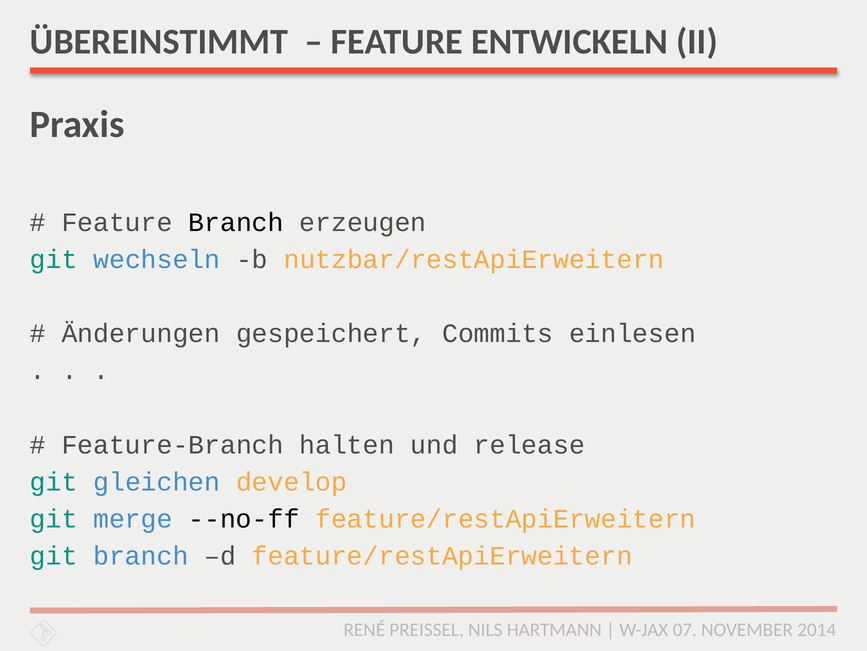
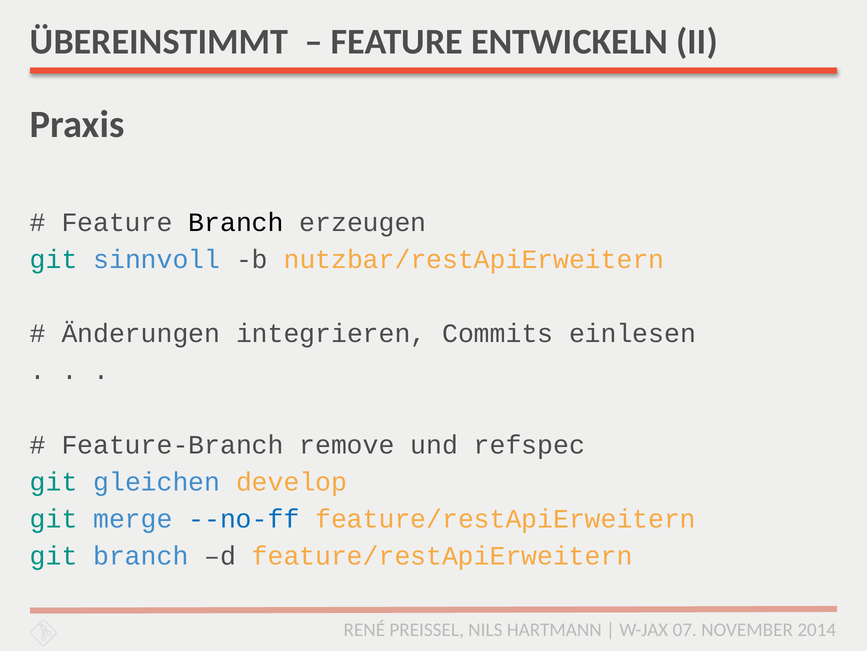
wechseln: wechseln -> sinnvoll
gespeichert: gespeichert -> integrieren
halten: halten -> remove
release: release -> refspec
--no-ff colour: black -> blue
